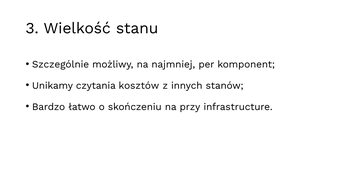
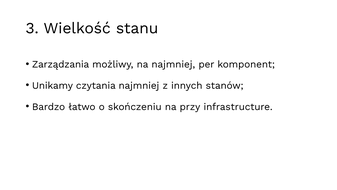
Szczególnie: Szczególnie -> Zarządzania
czytania kosztów: kosztów -> najmniej
